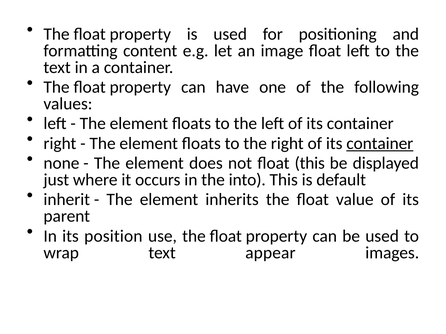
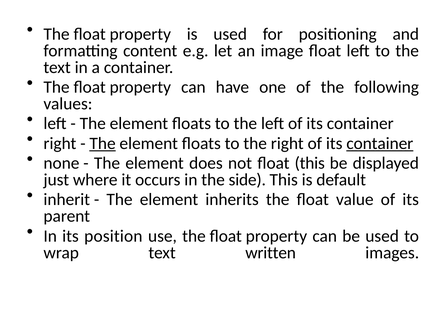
The at (103, 144) underline: none -> present
into: into -> side
appear: appear -> written
